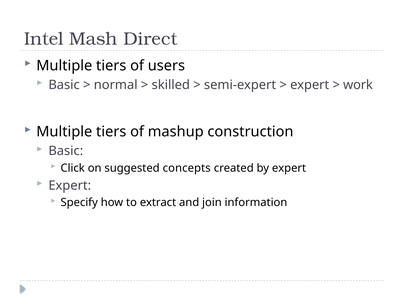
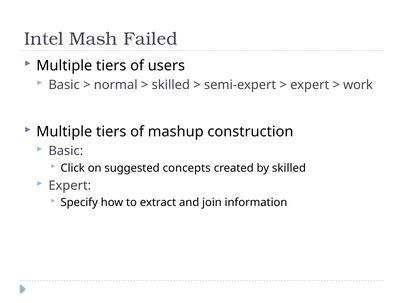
Direct: Direct -> Failed
by expert: expert -> skilled
